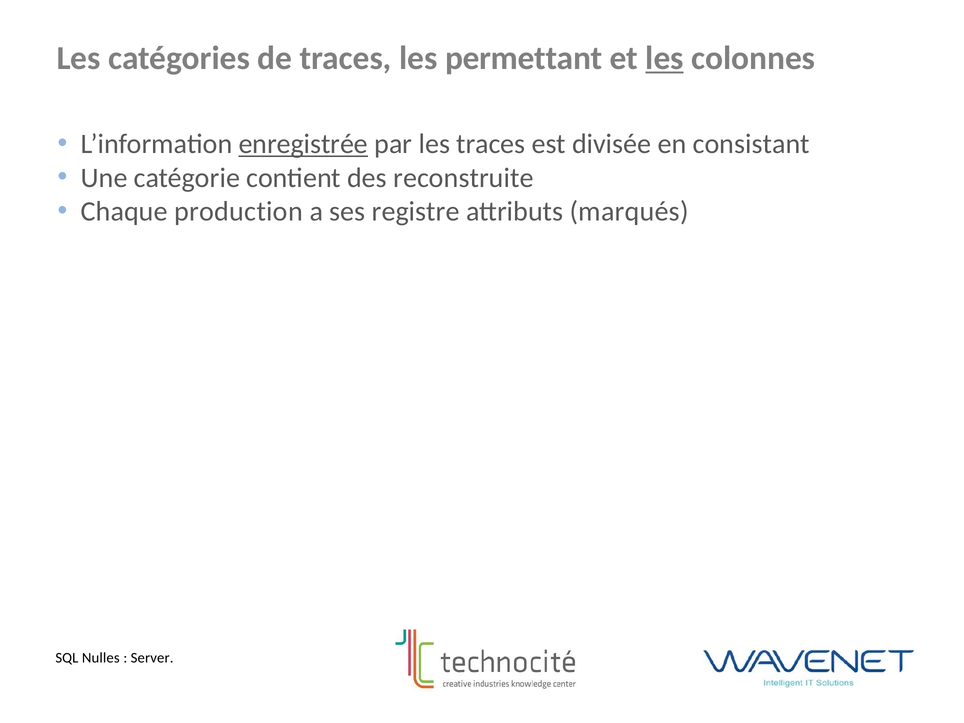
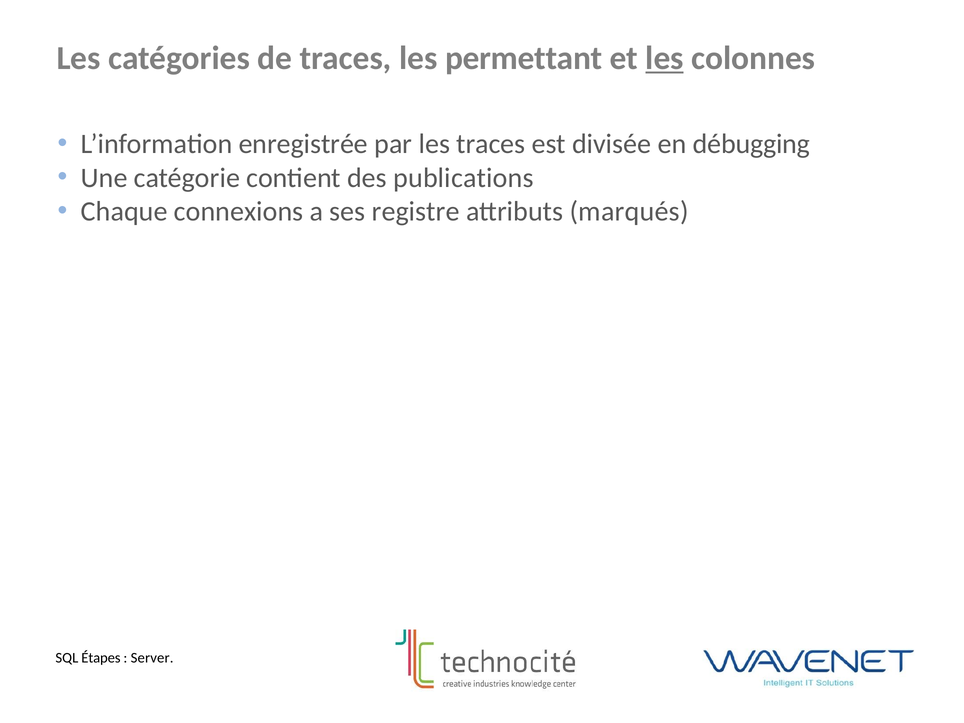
enregistrée underline: present -> none
consistant: consistant -> débugging
reconstruite: reconstruite -> publications
production: production -> connexions
Nulles: Nulles -> Étapes
